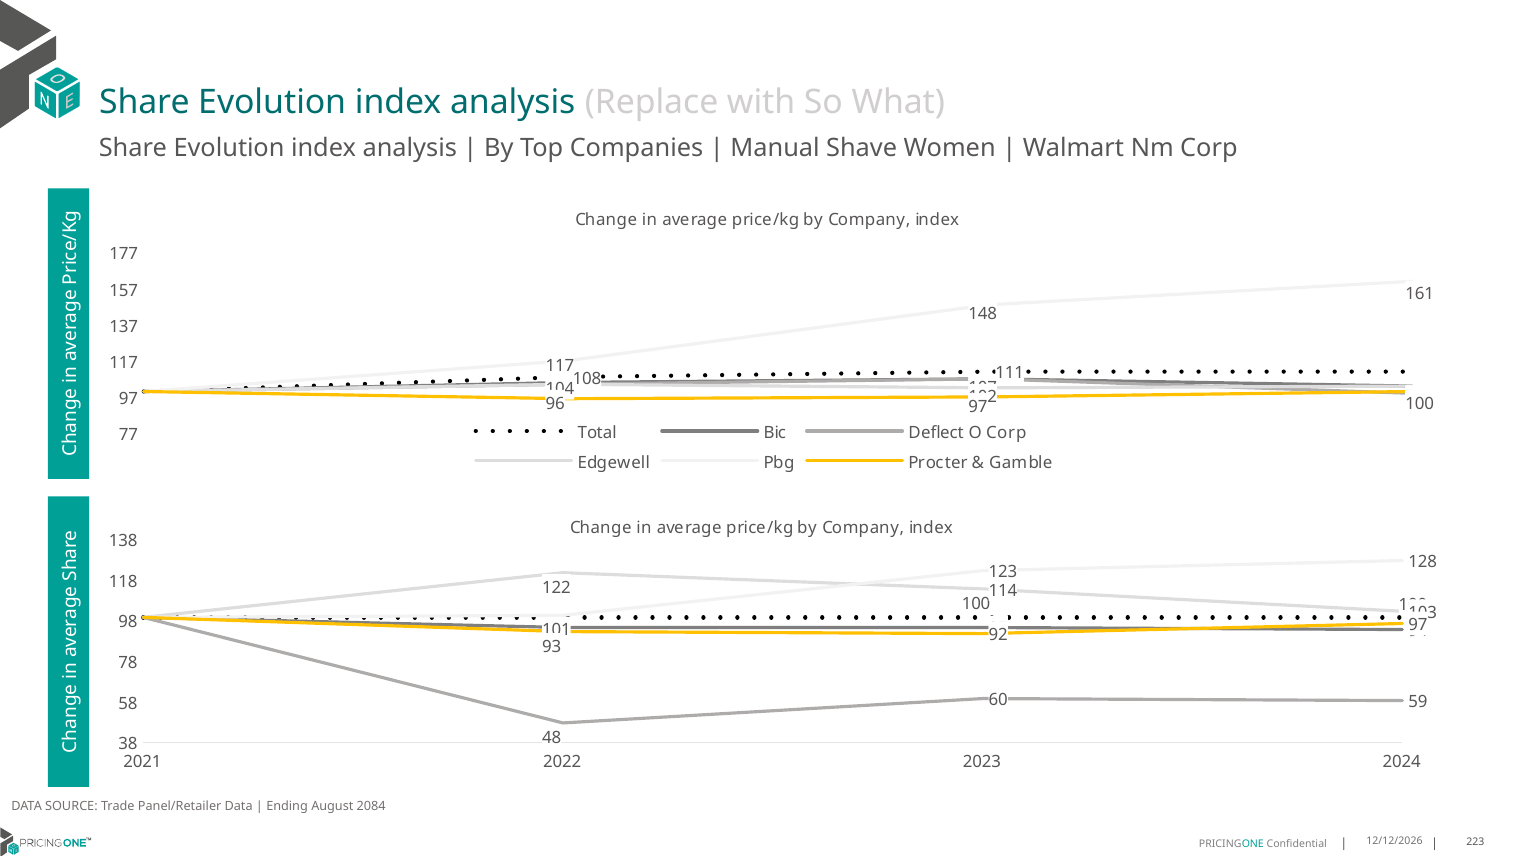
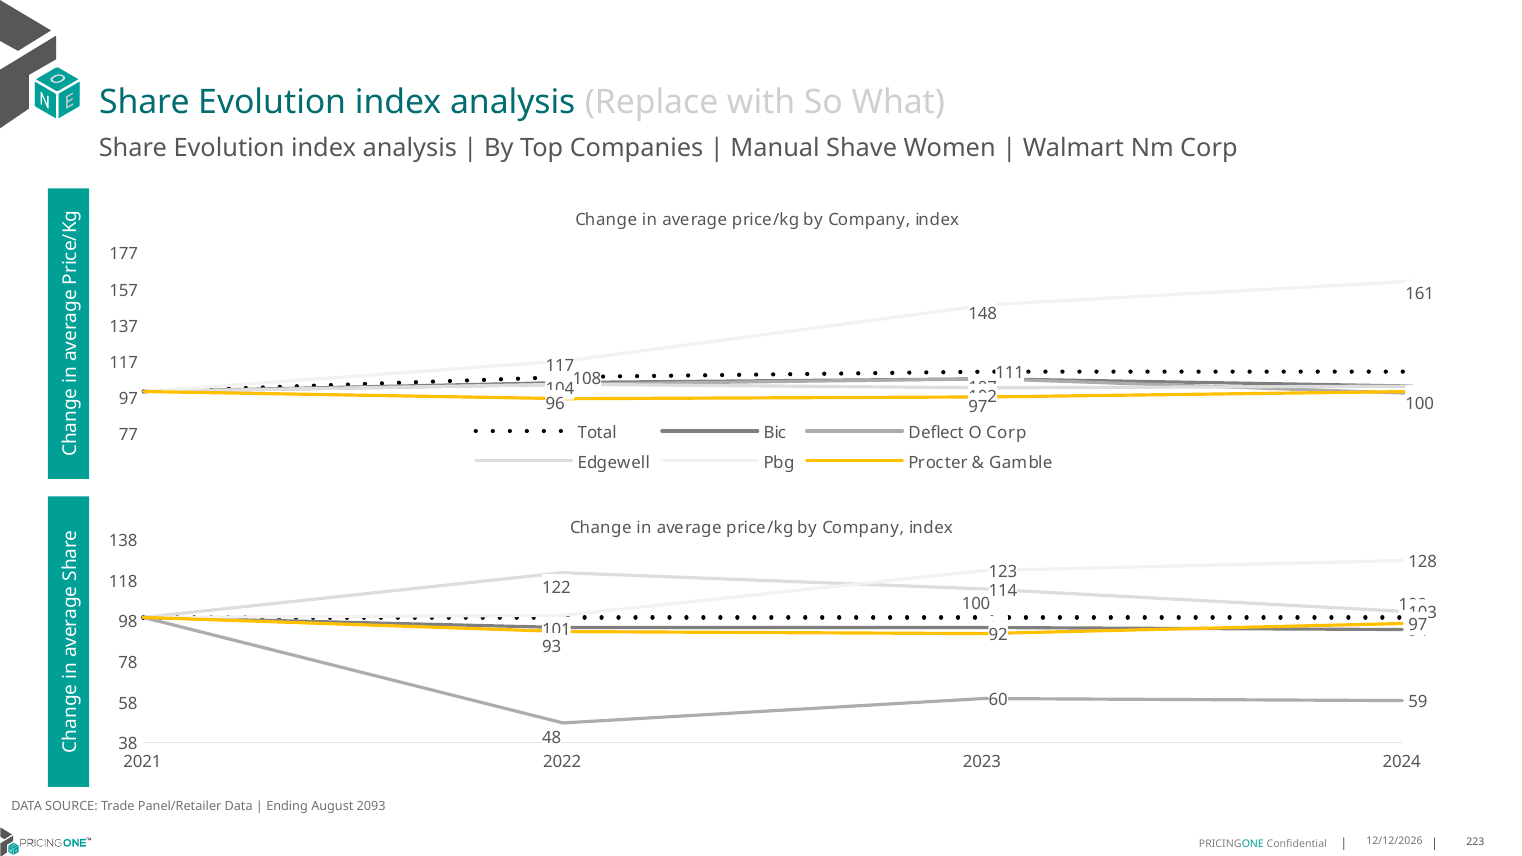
2084: 2084 -> 2093
